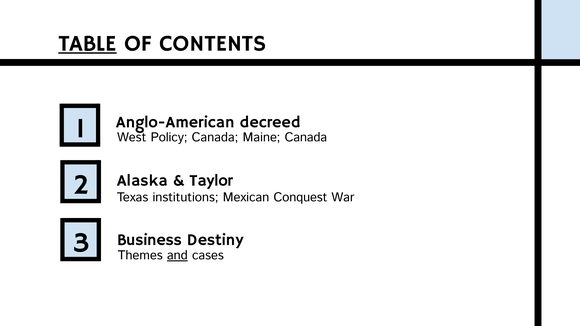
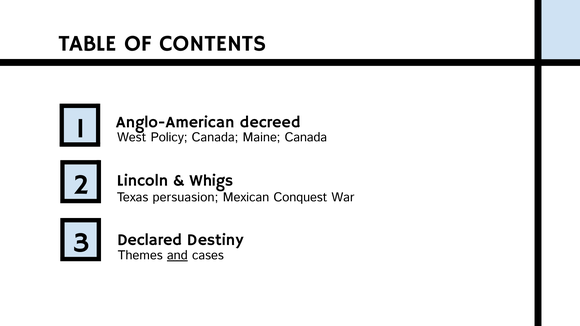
TABLE underline: present -> none
Alaska: Alaska -> Lincoln
Taylor: Taylor -> Whigs
institutions: institutions -> persuasion
Business: Business -> Declared
